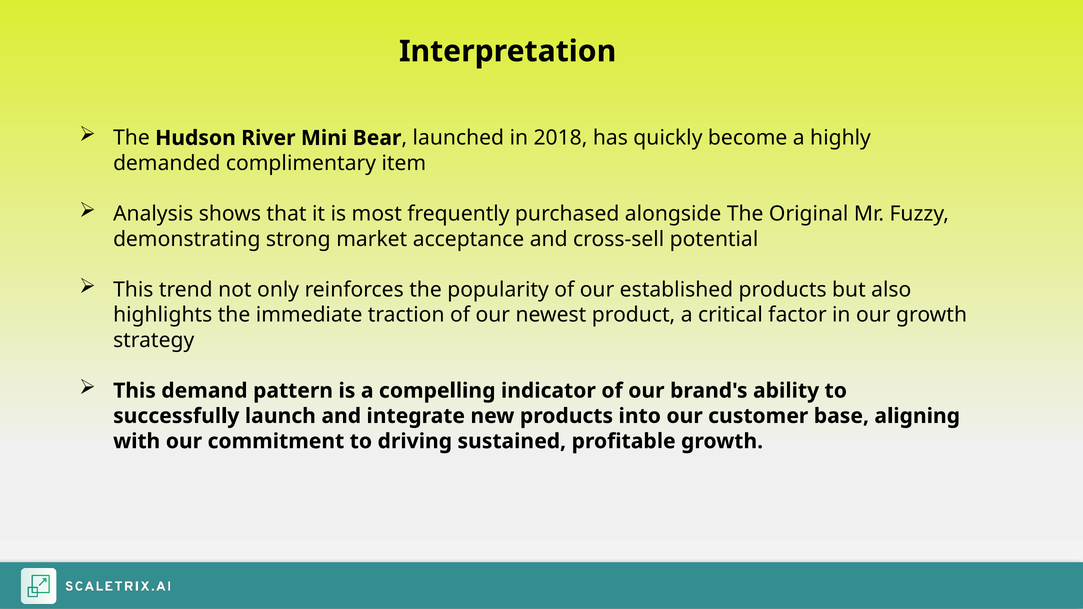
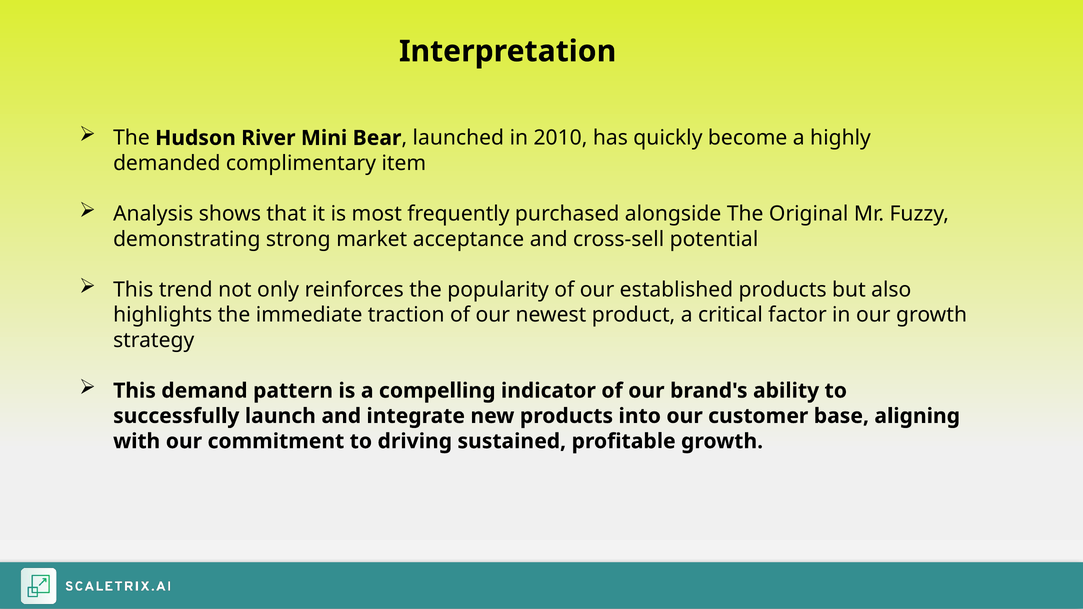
2018: 2018 -> 2010
